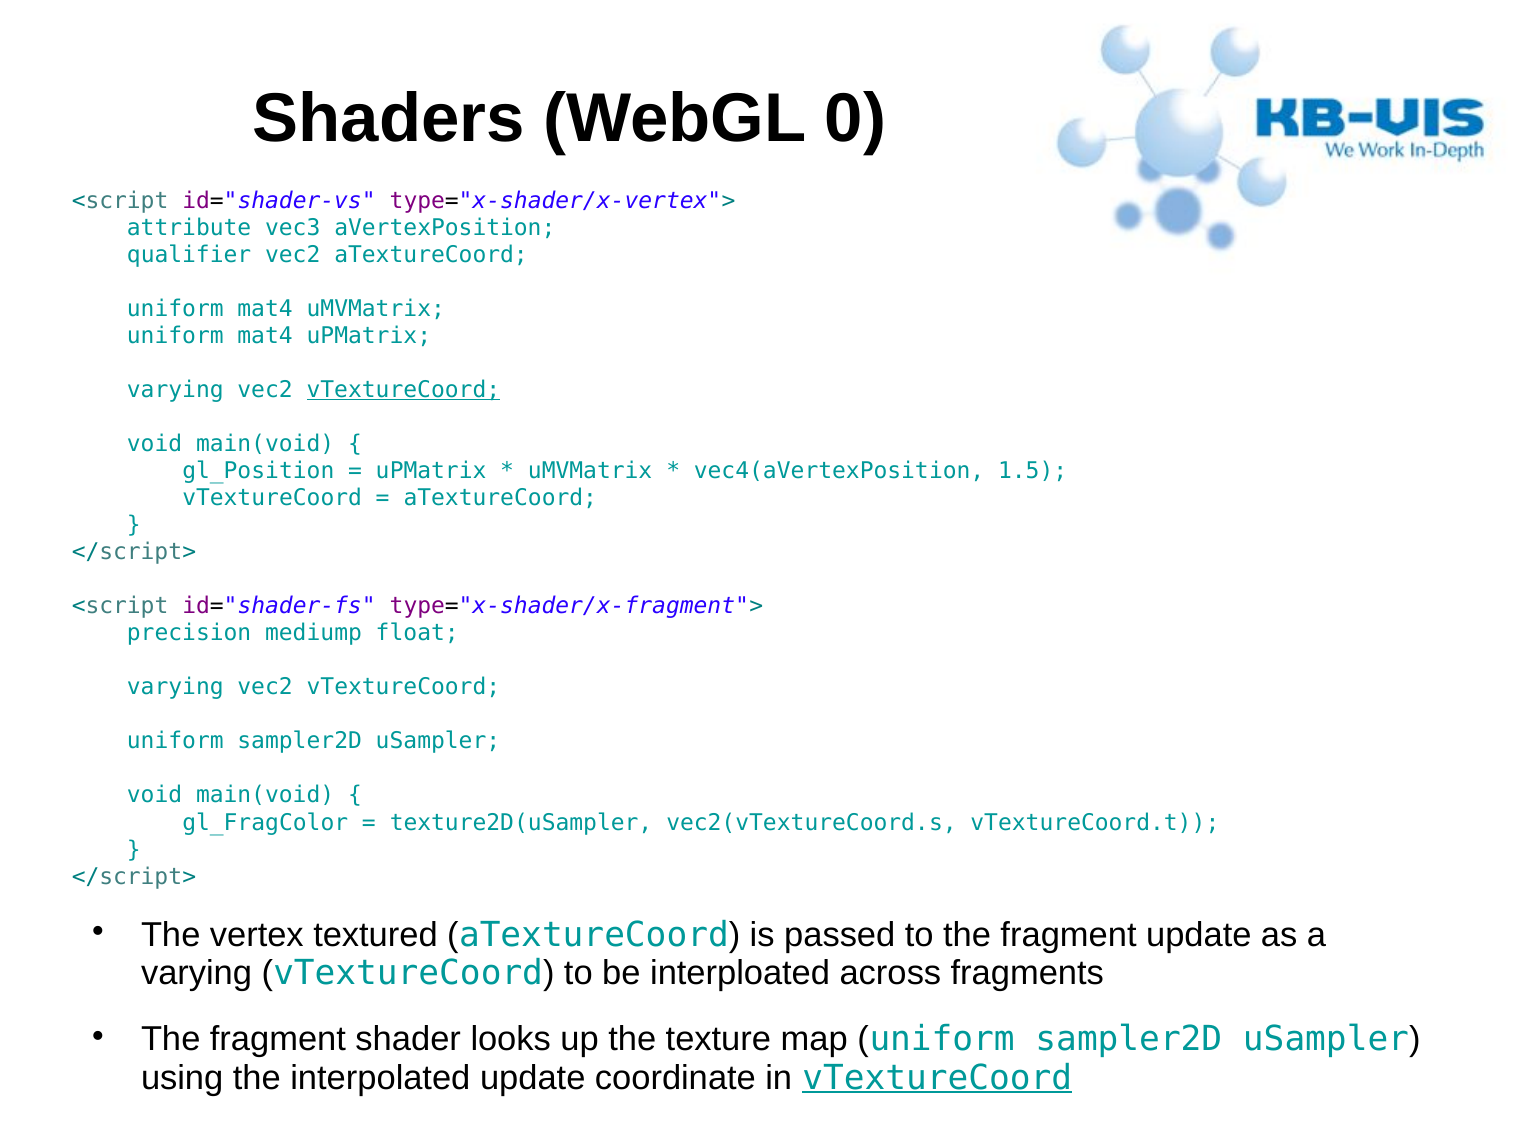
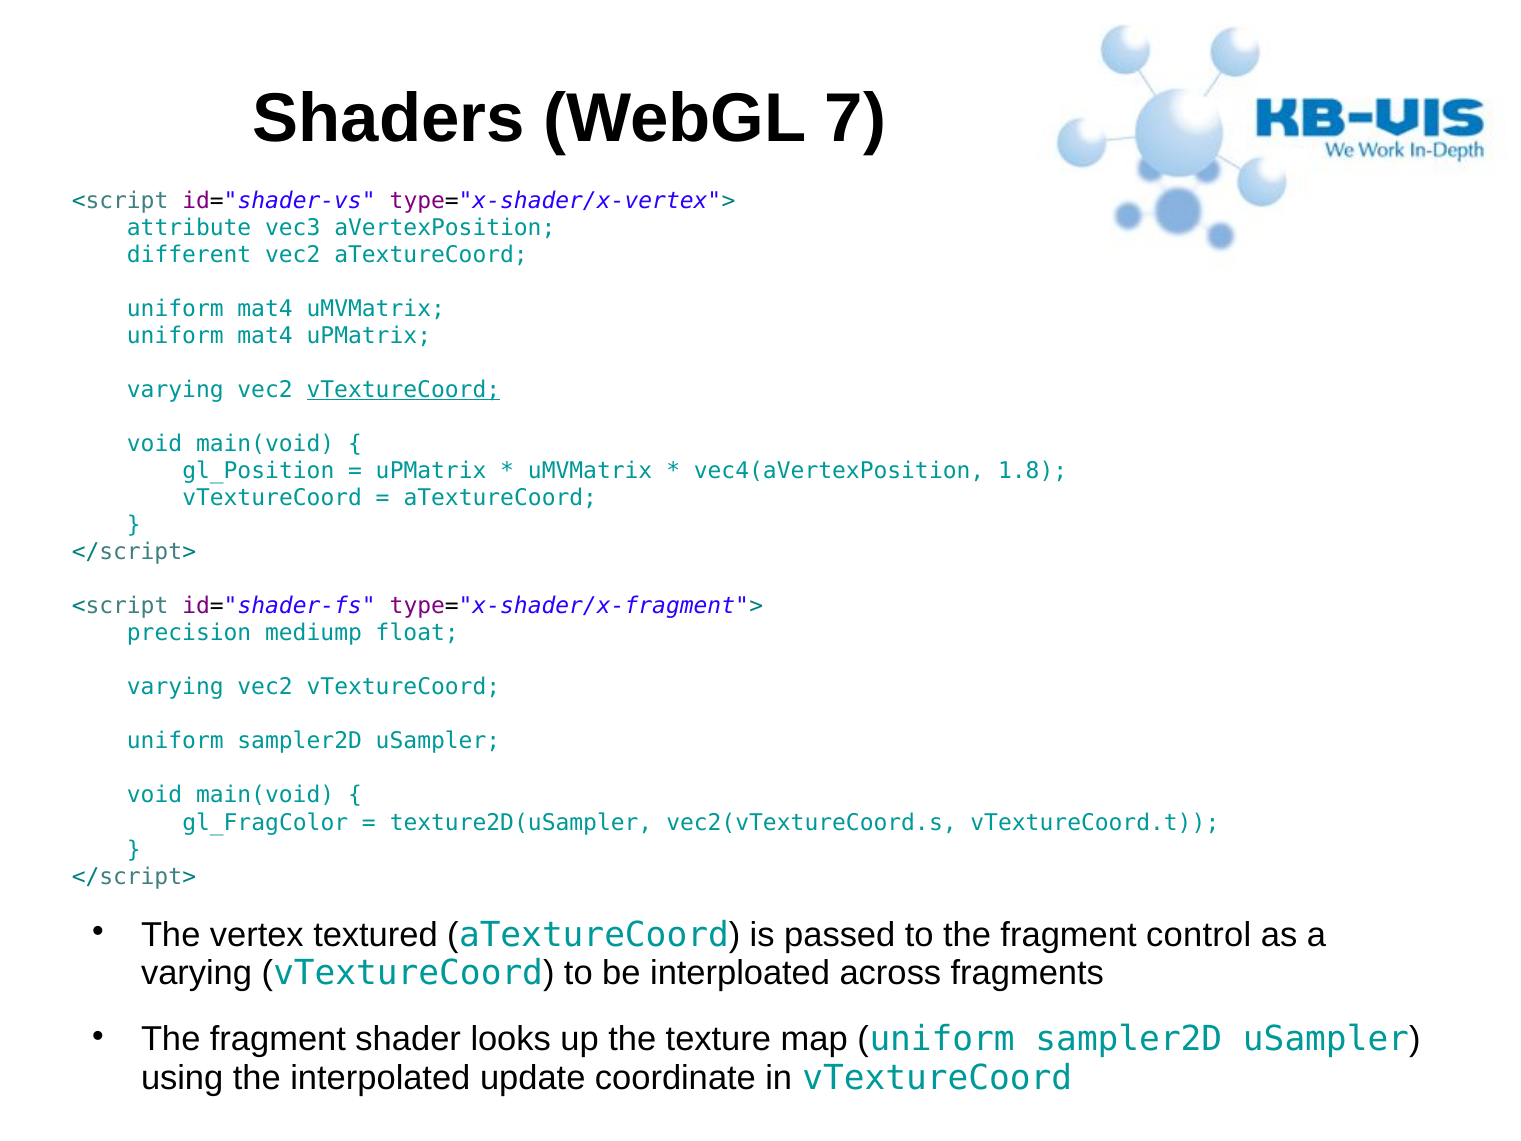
0: 0 -> 7
qualifier: qualifier -> different
1.5: 1.5 -> 1.8
fragment update: update -> control
vTextureCoord at (937, 1077) underline: present -> none
